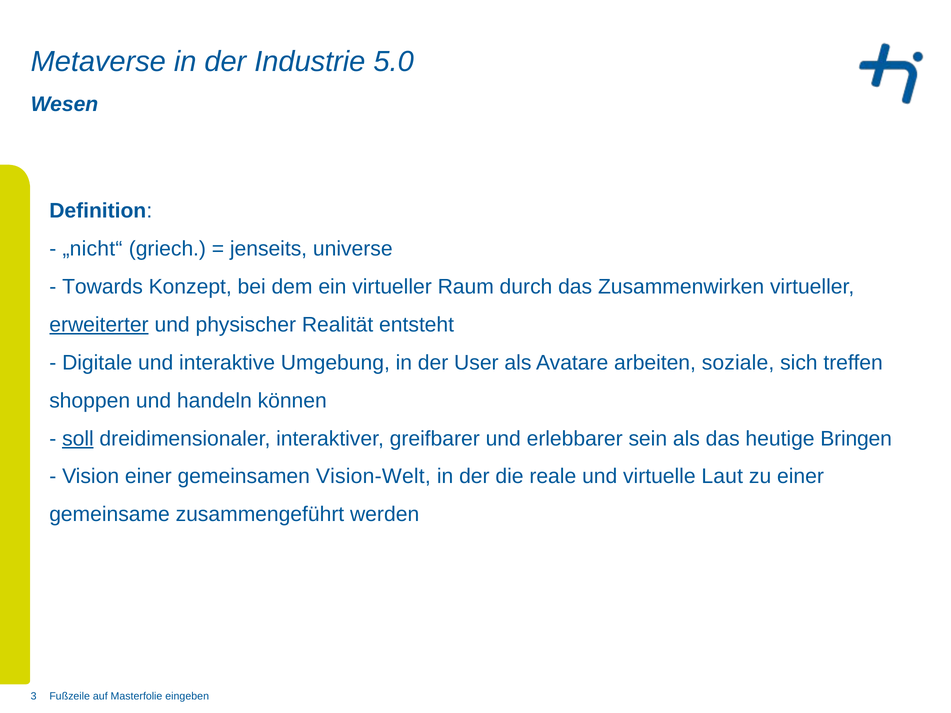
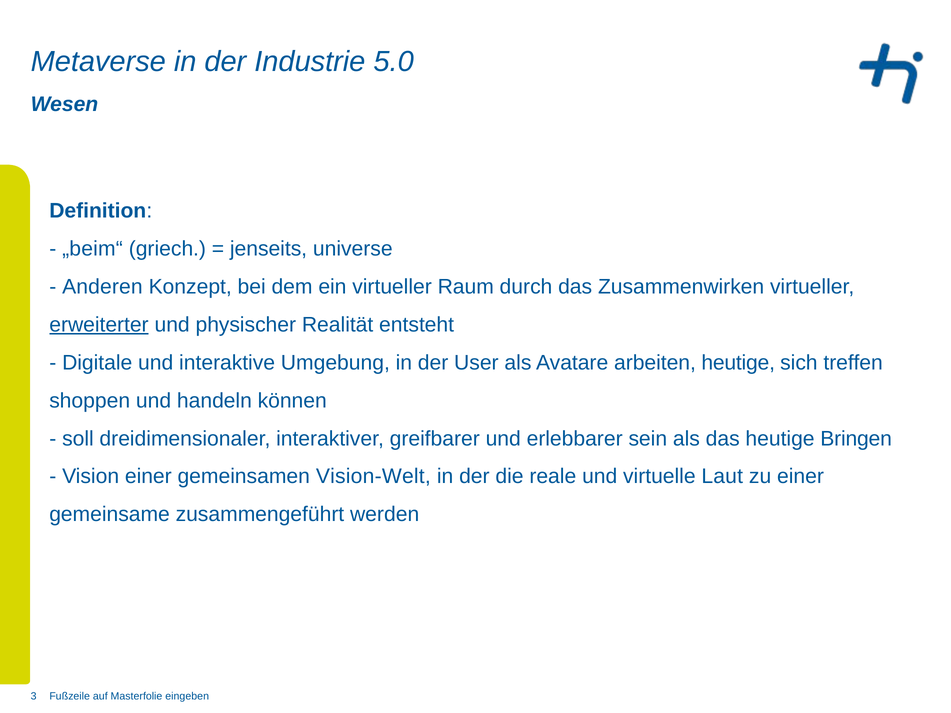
„nicht“: „nicht“ -> „beim“
Towards: Towards -> Anderen
arbeiten soziale: soziale -> heutige
soll underline: present -> none
